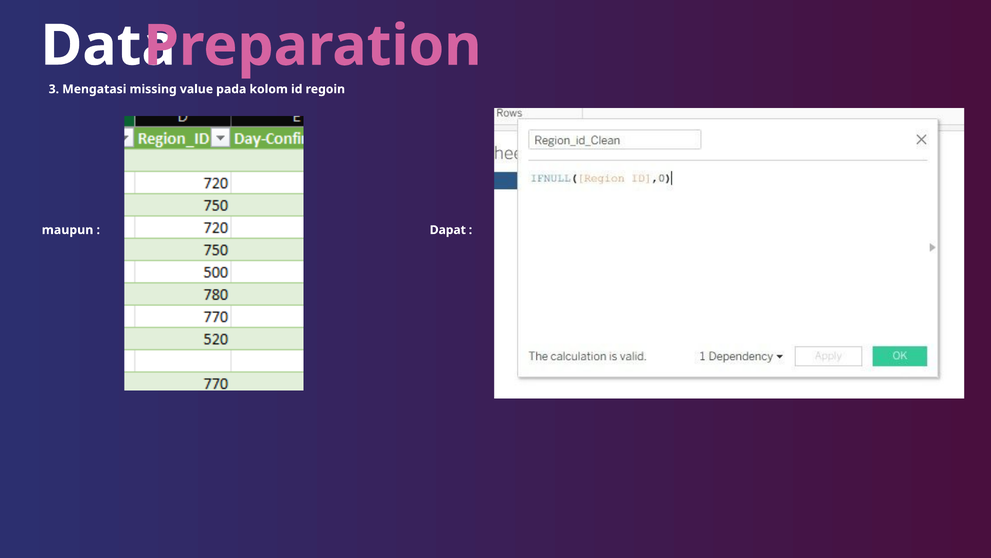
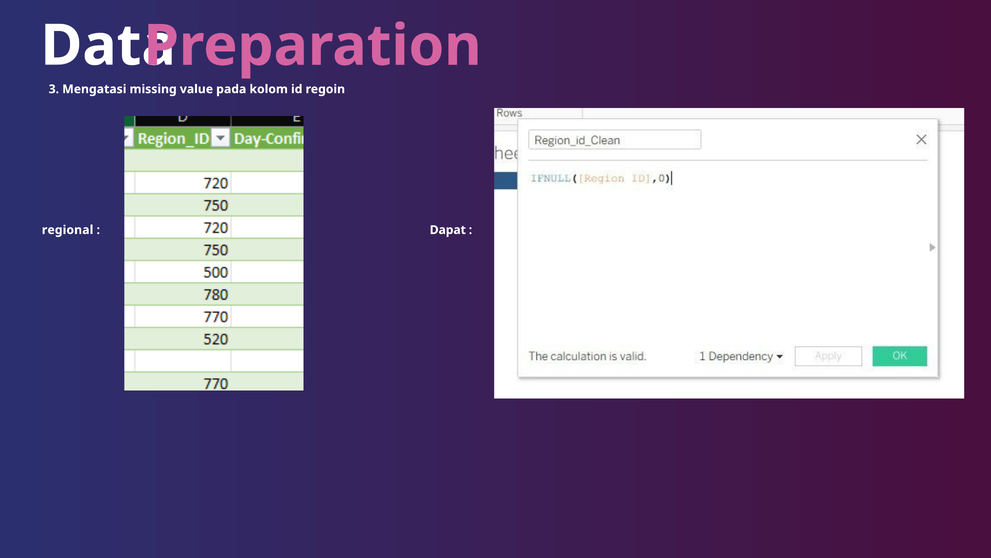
maupun: maupun -> regional
